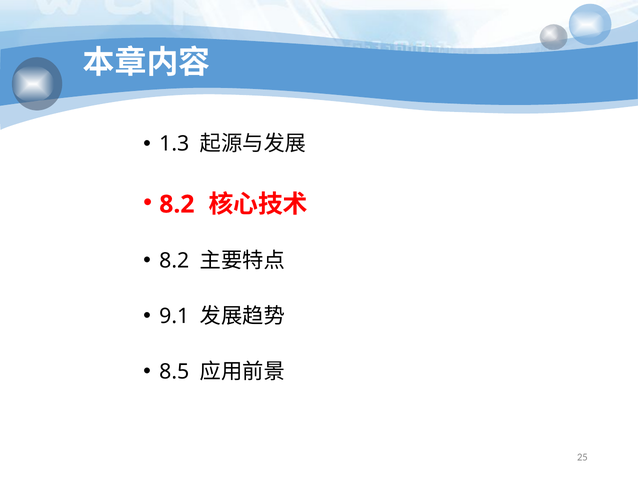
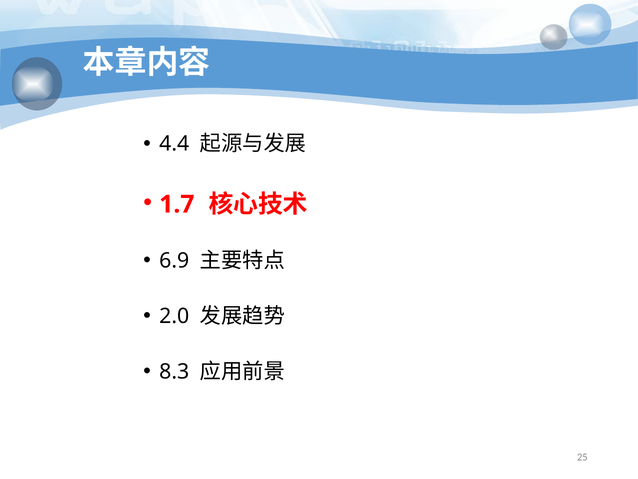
1.3: 1.3 -> 4.4
8.2 at (177, 204): 8.2 -> 1.7
8.2 at (174, 260): 8.2 -> 6.9
9.1: 9.1 -> 2.0
8.5: 8.5 -> 8.3
